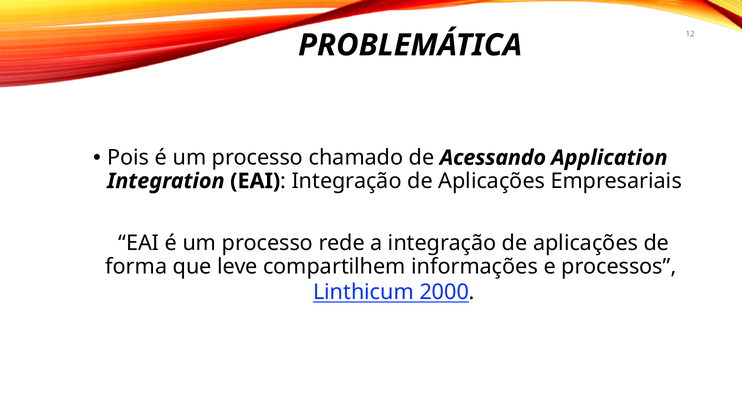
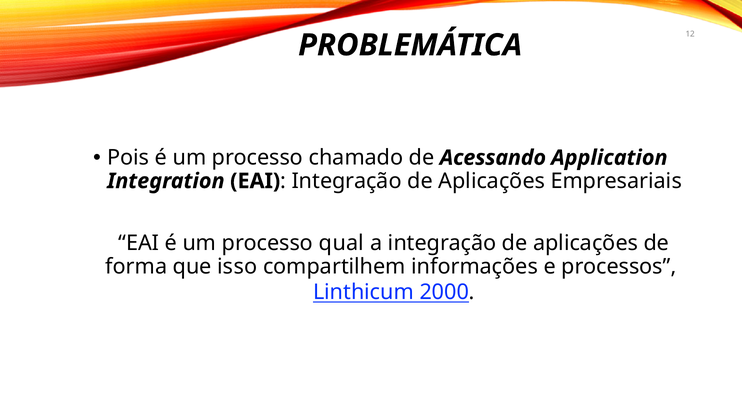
rede: rede -> qual
leve: leve -> isso
